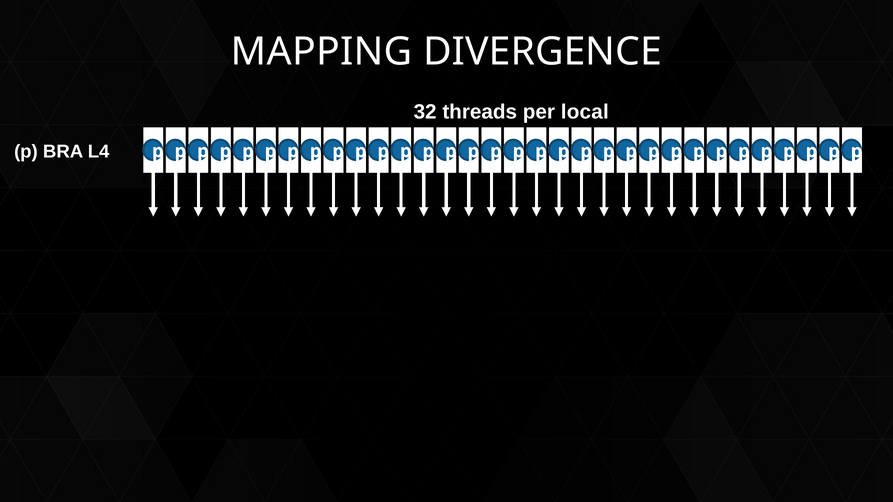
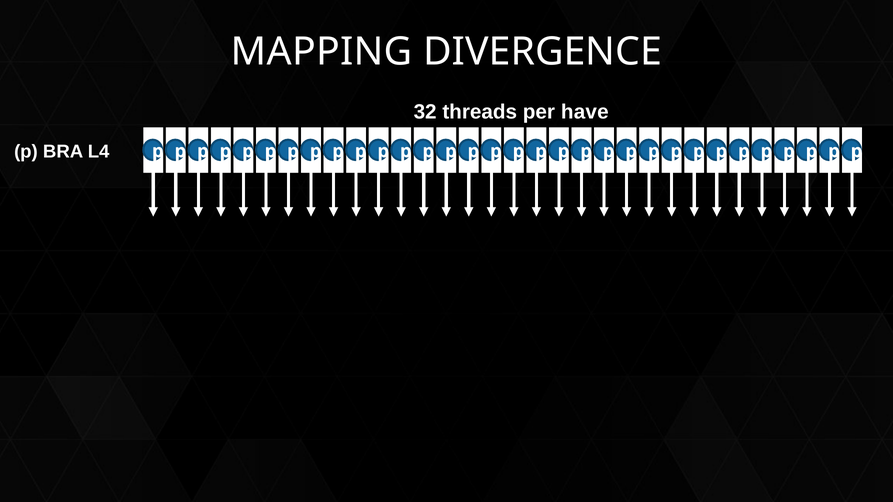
local: local -> have
